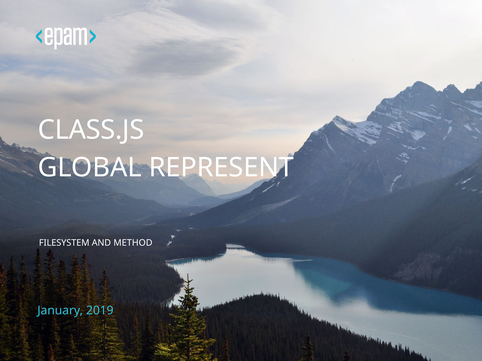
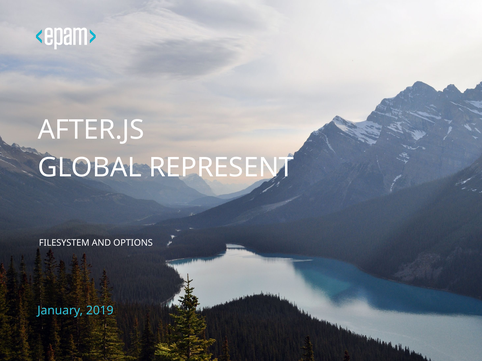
CLASS.JS: CLASS.JS -> AFTER.JS
METHOD: METHOD -> OPTIONS
